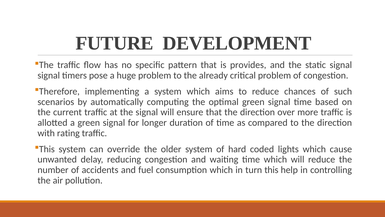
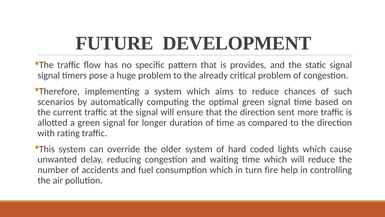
over: over -> sent
turn this: this -> fire
